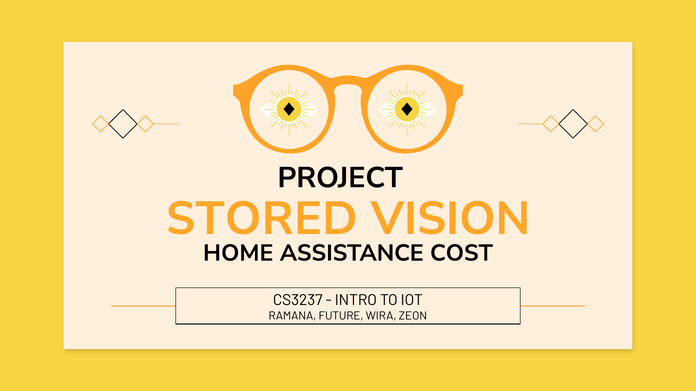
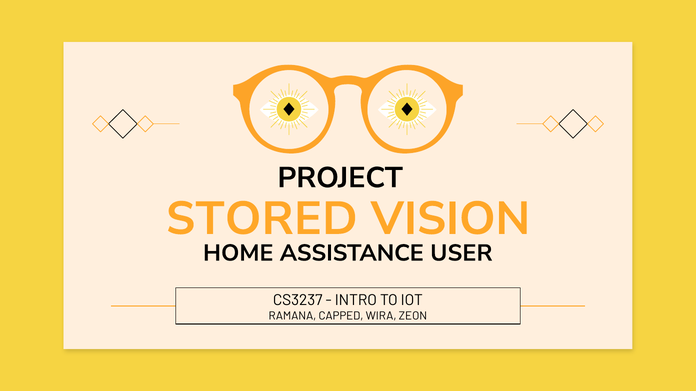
COST: COST -> USER
FUTURE: FUTURE -> CAPPED
